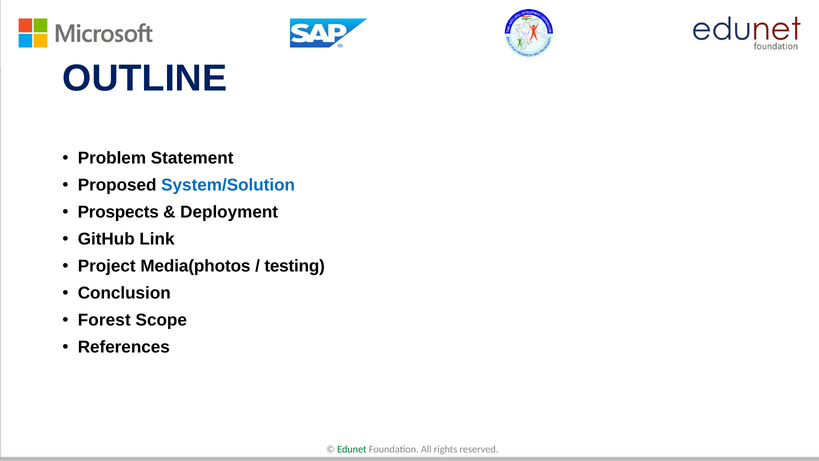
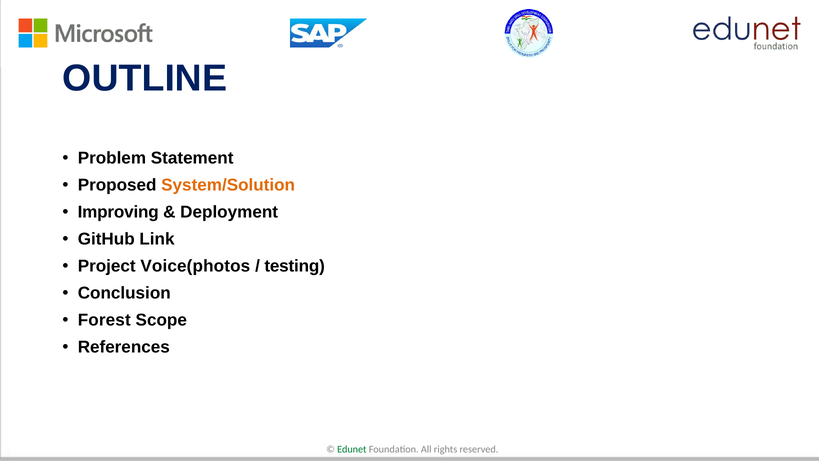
System/Solution colour: blue -> orange
Prospects: Prospects -> Improving
Media(photos: Media(photos -> Voice(photos
